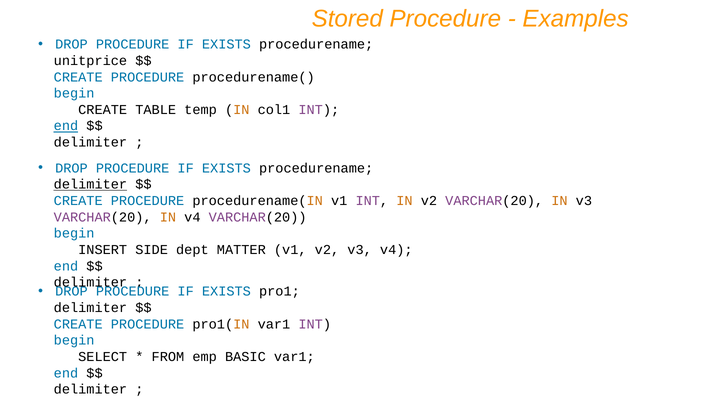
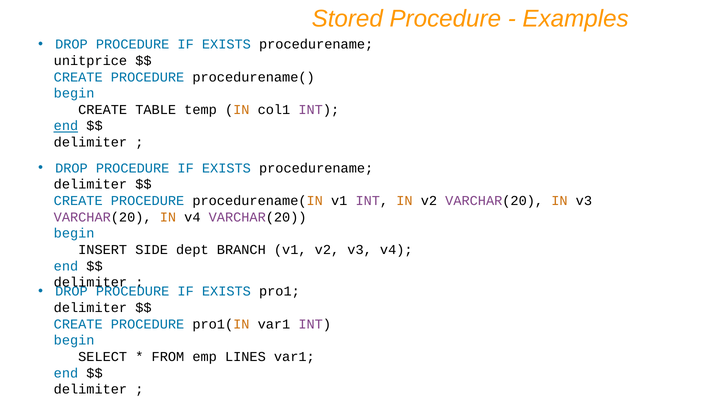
delimiter at (90, 184) underline: present -> none
MATTER: MATTER -> BRANCH
BASIC: BASIC -> LINES
